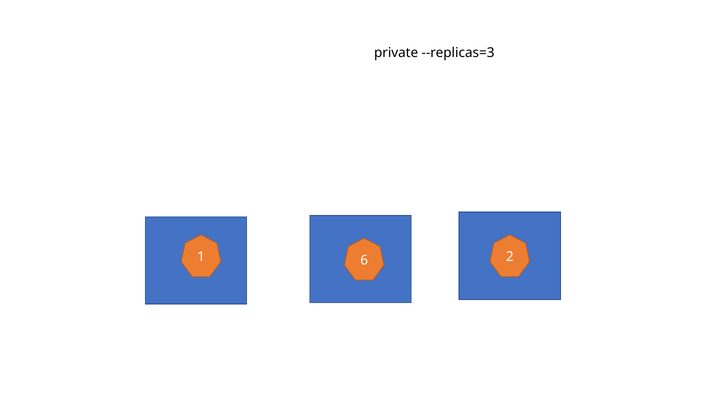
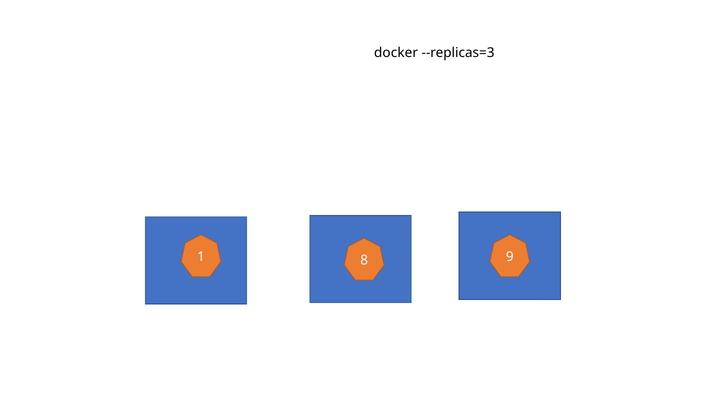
private: private -> docker
6: 6 -> 8
2: 2 -> 9
